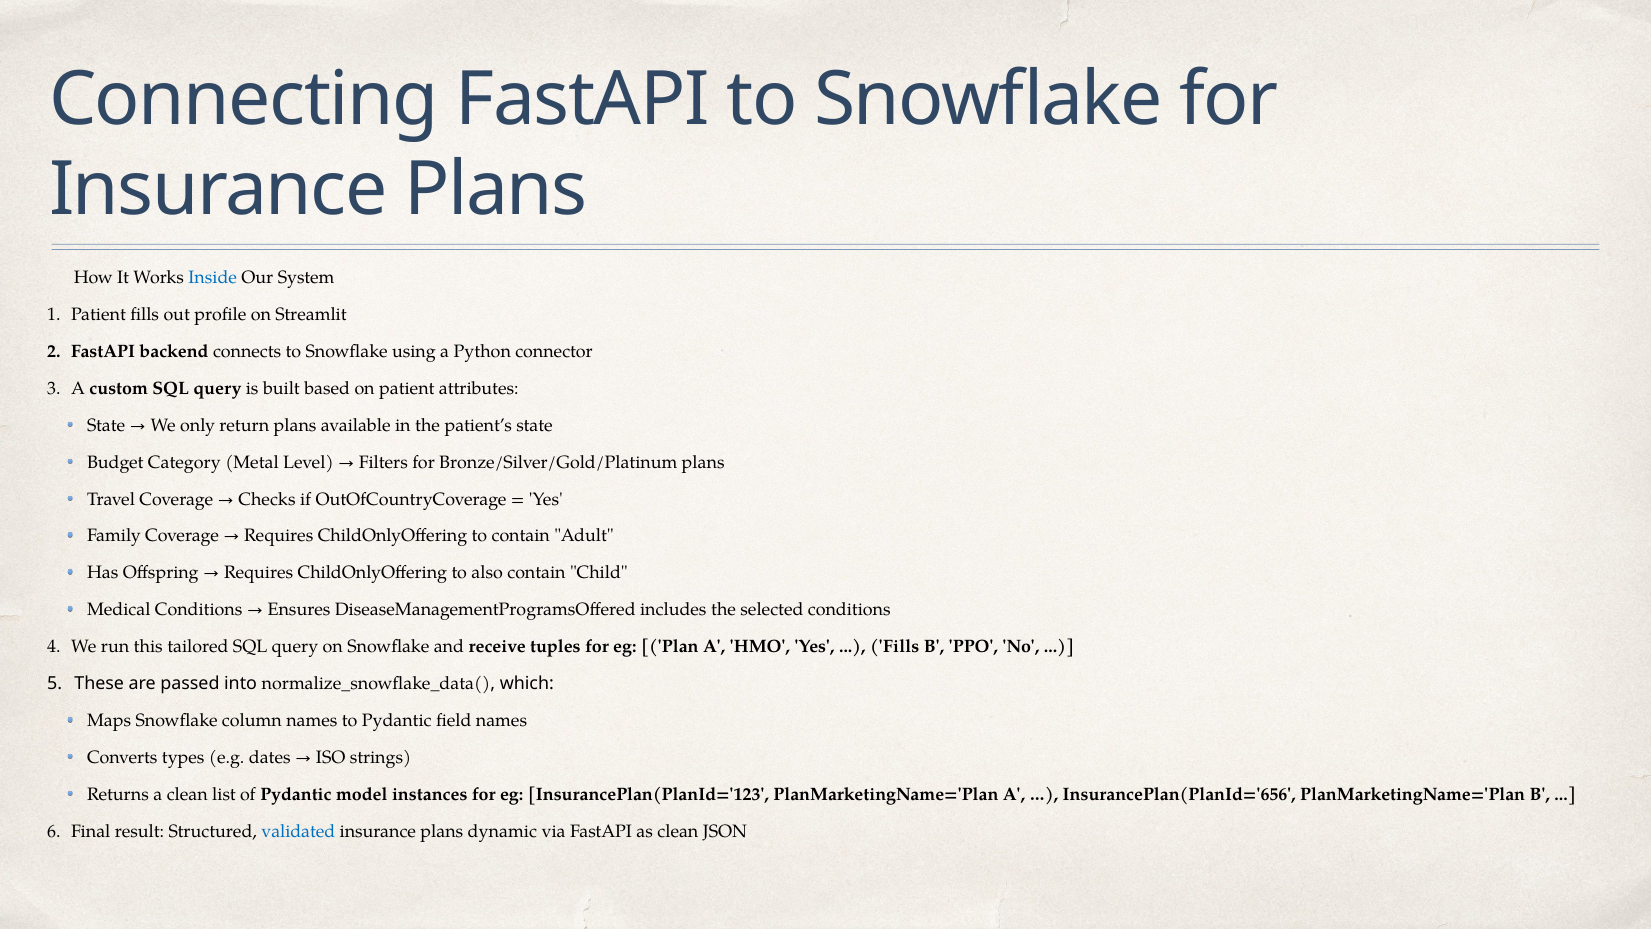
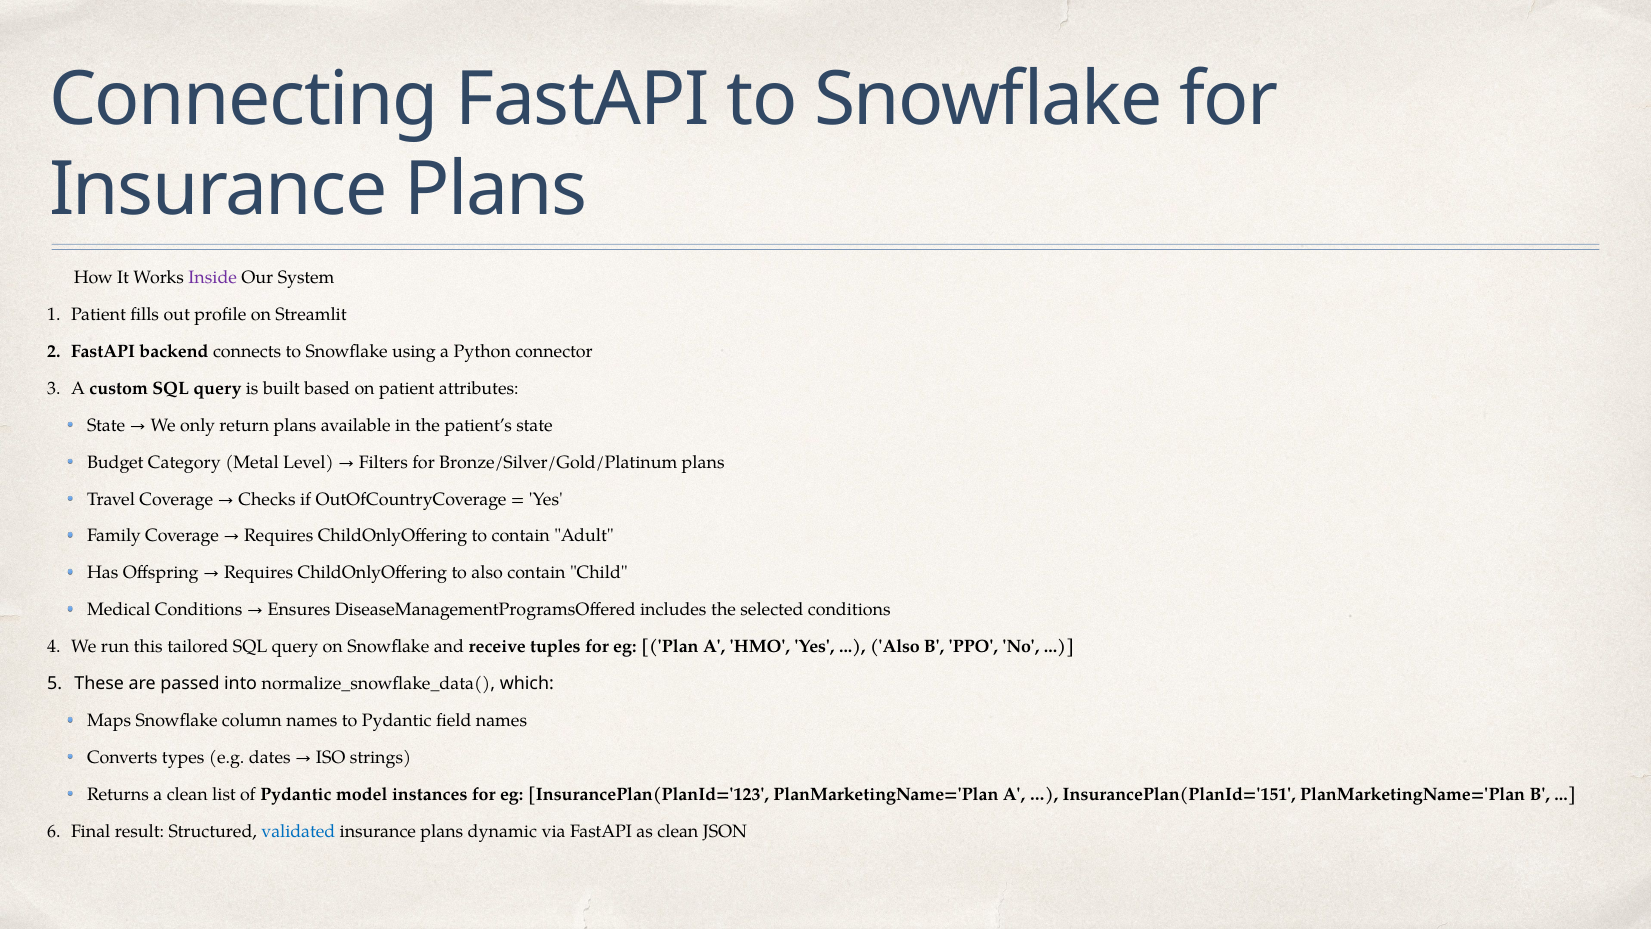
Inside colour: blue -> purple
Fills at (895, 646): Fills -> Also
InsurancePlan(PlanId='656: InsurancePlan(PlanId='656 -> InsurancePlan(PlanId='151
